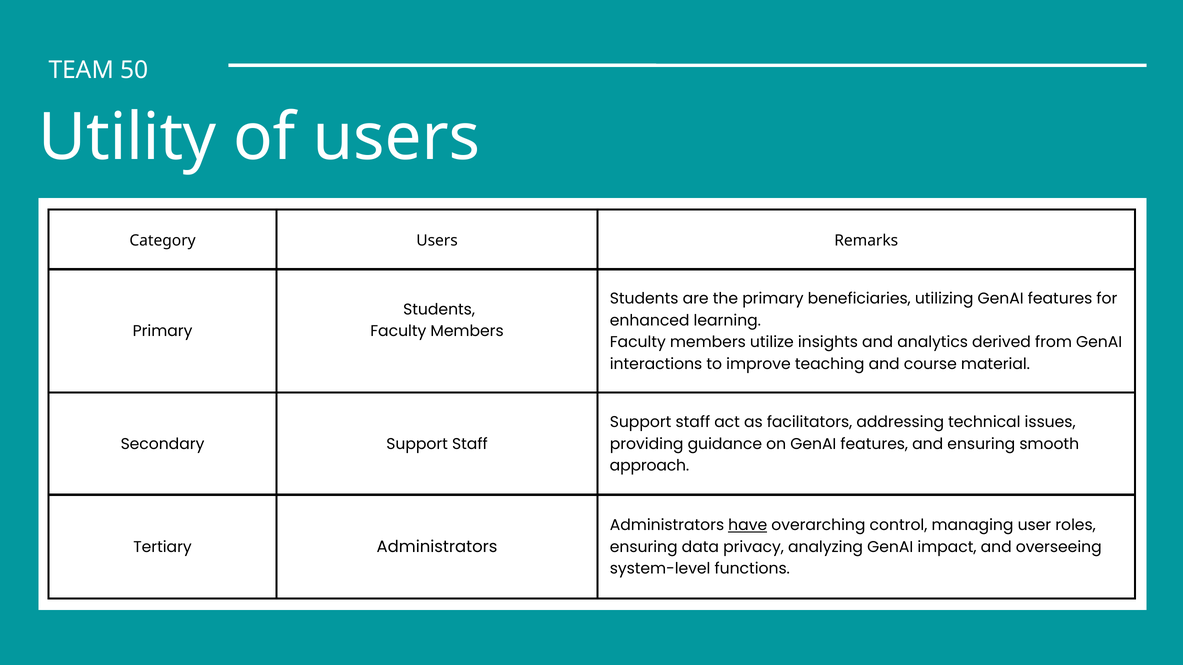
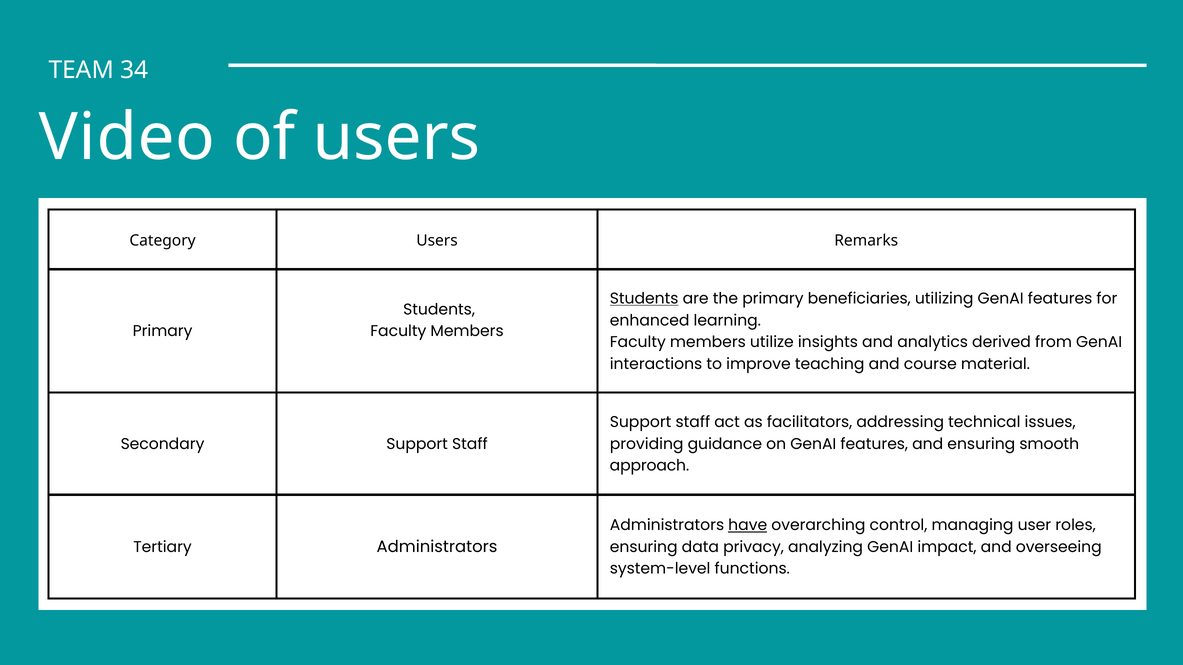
50: 50 -> 34
Utility: Utility -> Video
Students at (644, 299) underline: none -> present
